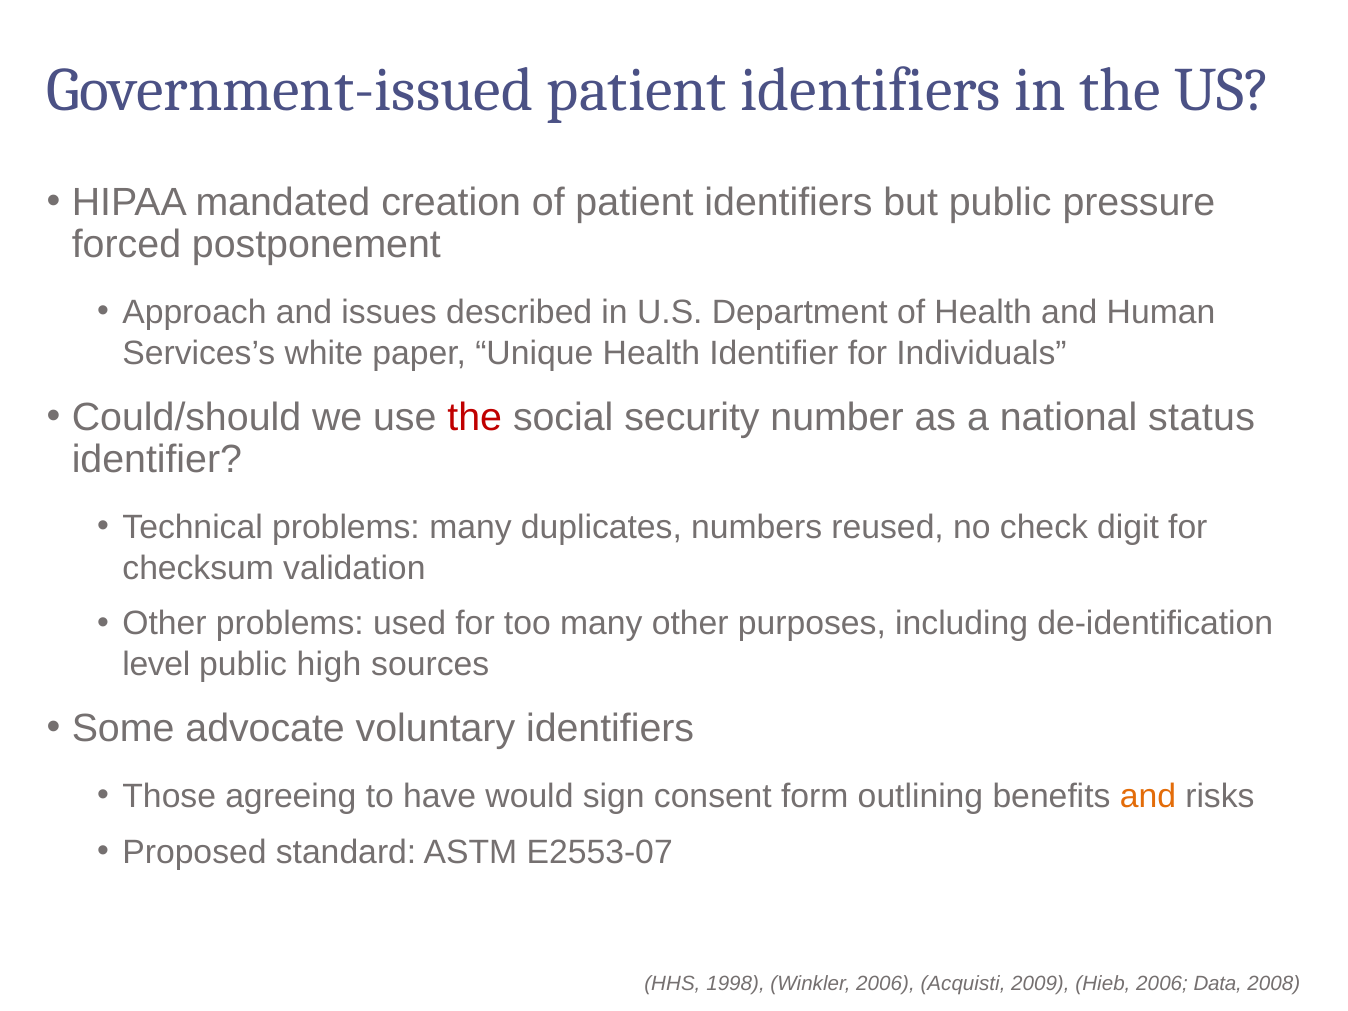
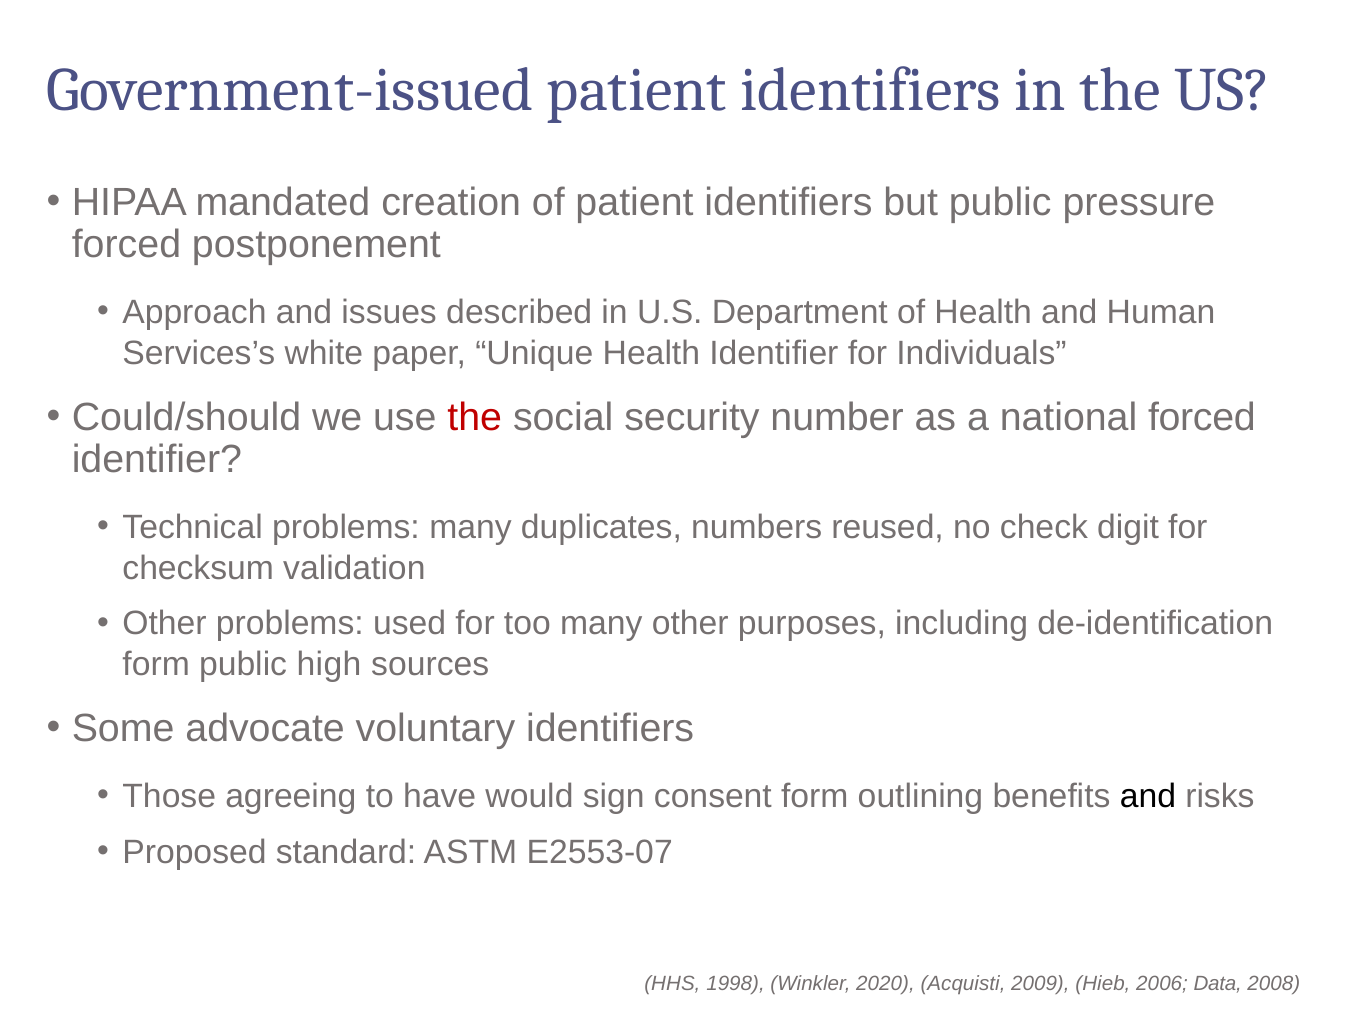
national status: status -> forced
level at (156, 664): level -> form
and at (1148, 796) colour: orange -> black
Winkler 2006: 2006 -> 2020
